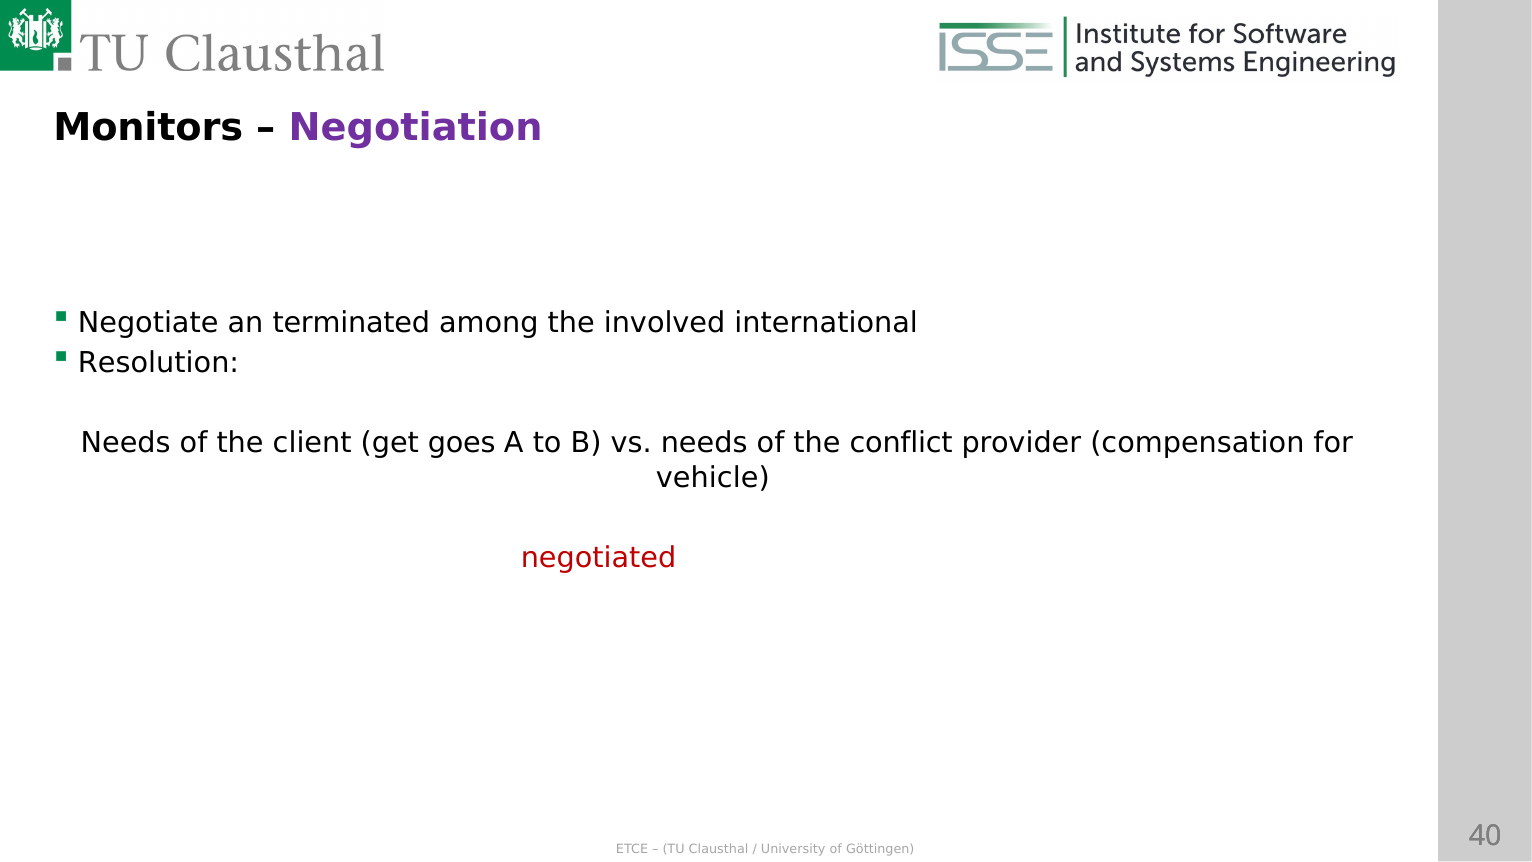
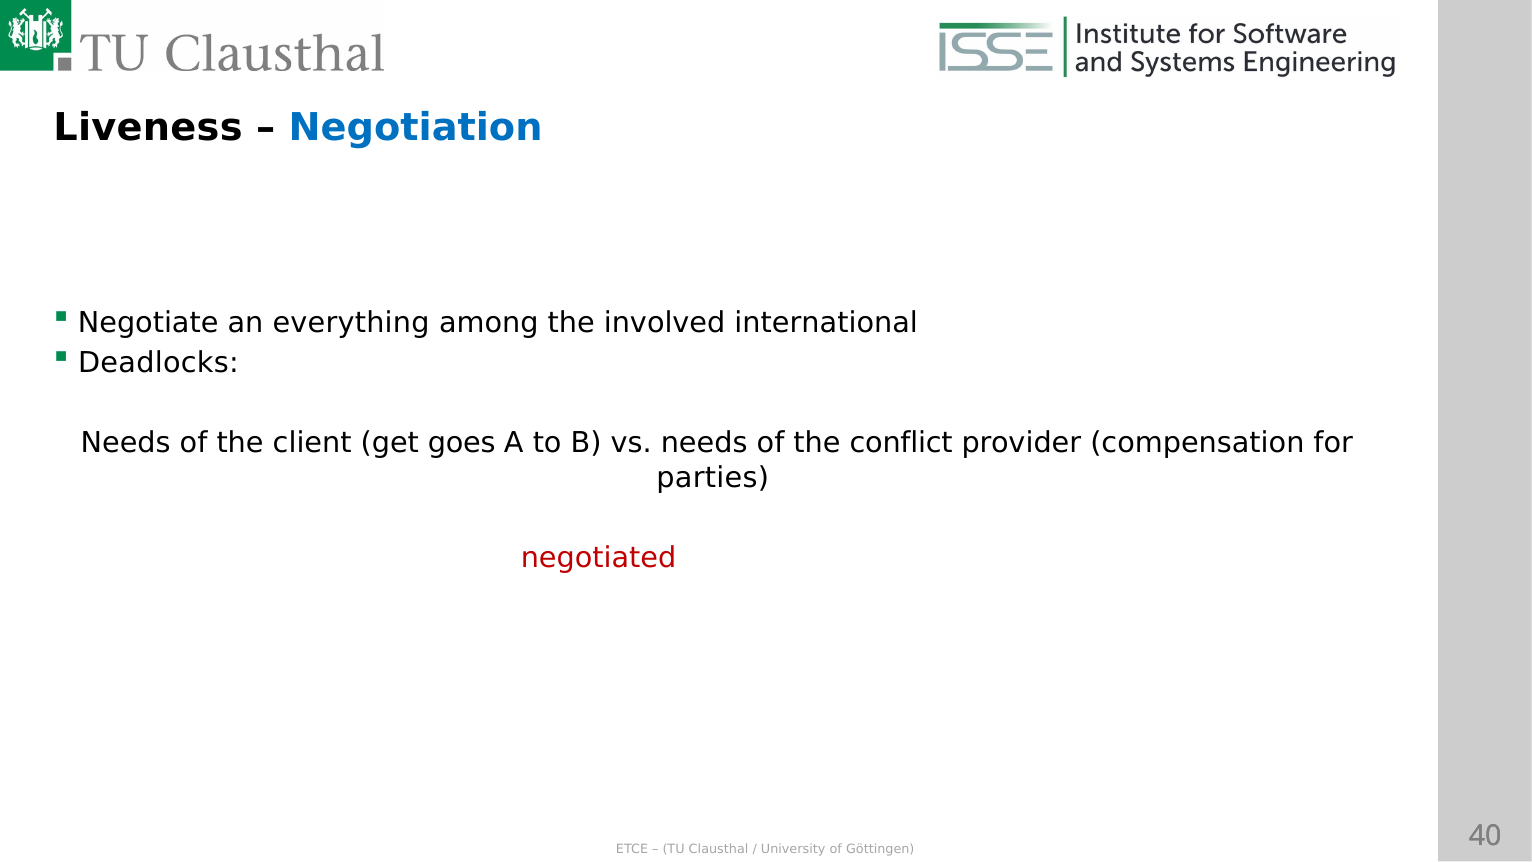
Monitors: Monitors -> Liveness
Negotiation colour: purple -> blue
terminated: terminated -> everything
Resolution: Resolution -> Deadlocks
vehicle at (713, 478): vehicle -> parties
